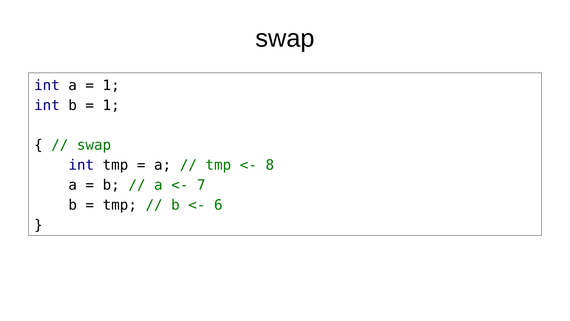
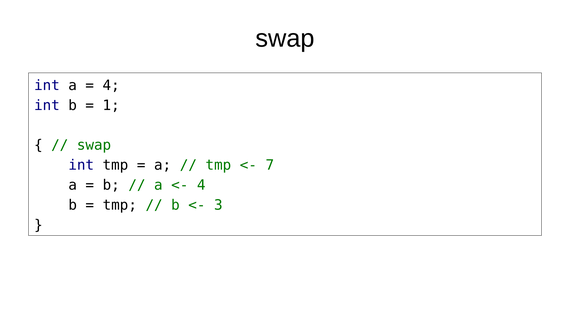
1 at (111, 85): 1 -> 4
8: 8 -> 7
7 at (201, 185): 7 -> 4
6: 6 -> 3
